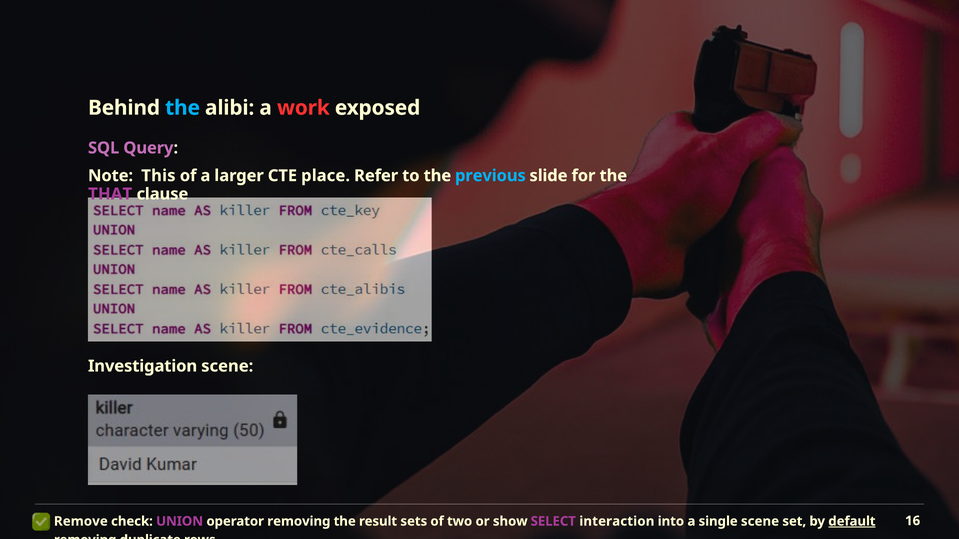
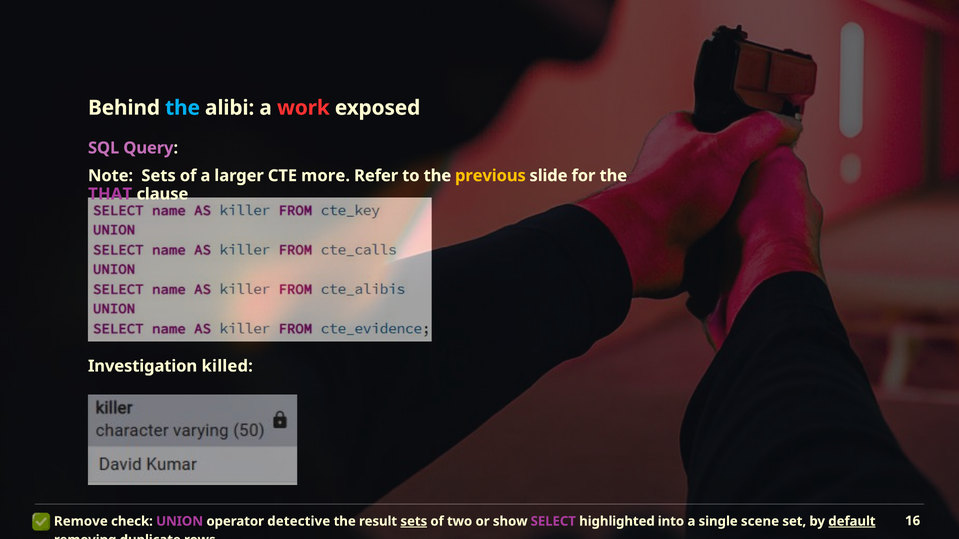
Note This: This -> Sets
place: place -> more
previous colour: light blue -> yellow
Investigation scene: scene -> killed
operator removing: removing -> detective
sets at (414, 522) underline: none -> present
interaction: interaction -> highlighted
